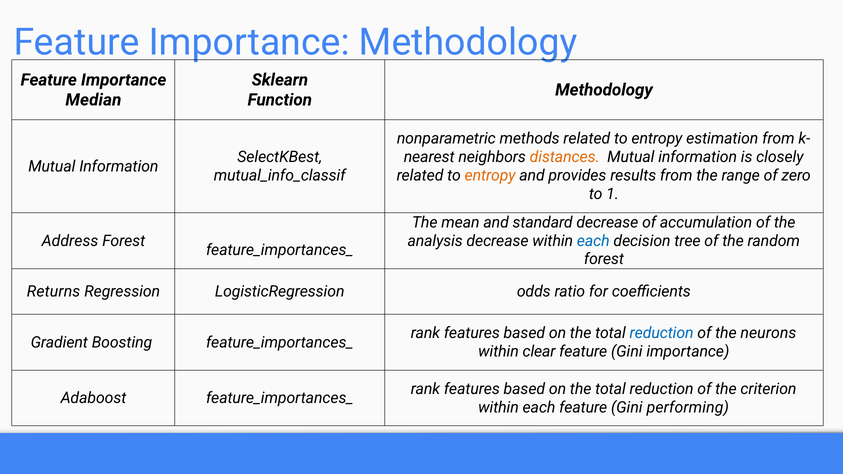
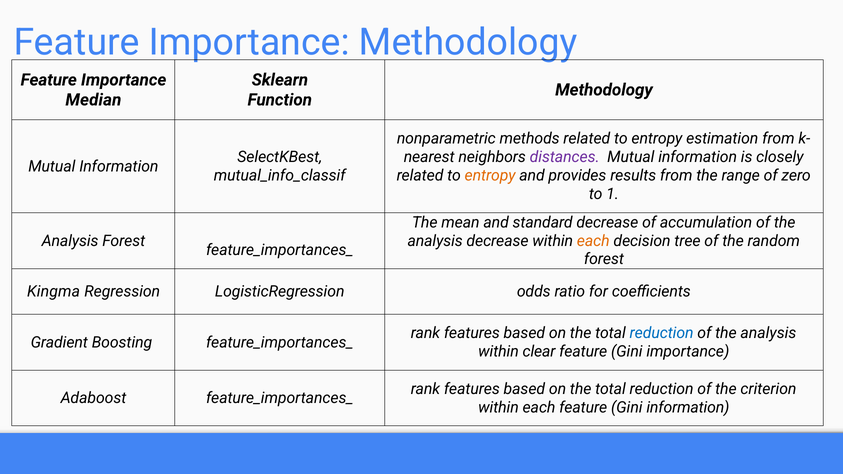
distances colour: orange -> purple
Address at (70, 241): Address -> Analysis
each at (593, 241) colour: blue -> orange
Returns: Returns -> Kingma
neurons at (768, 333): neurons -> analysis
Gini performing: performing -> information
